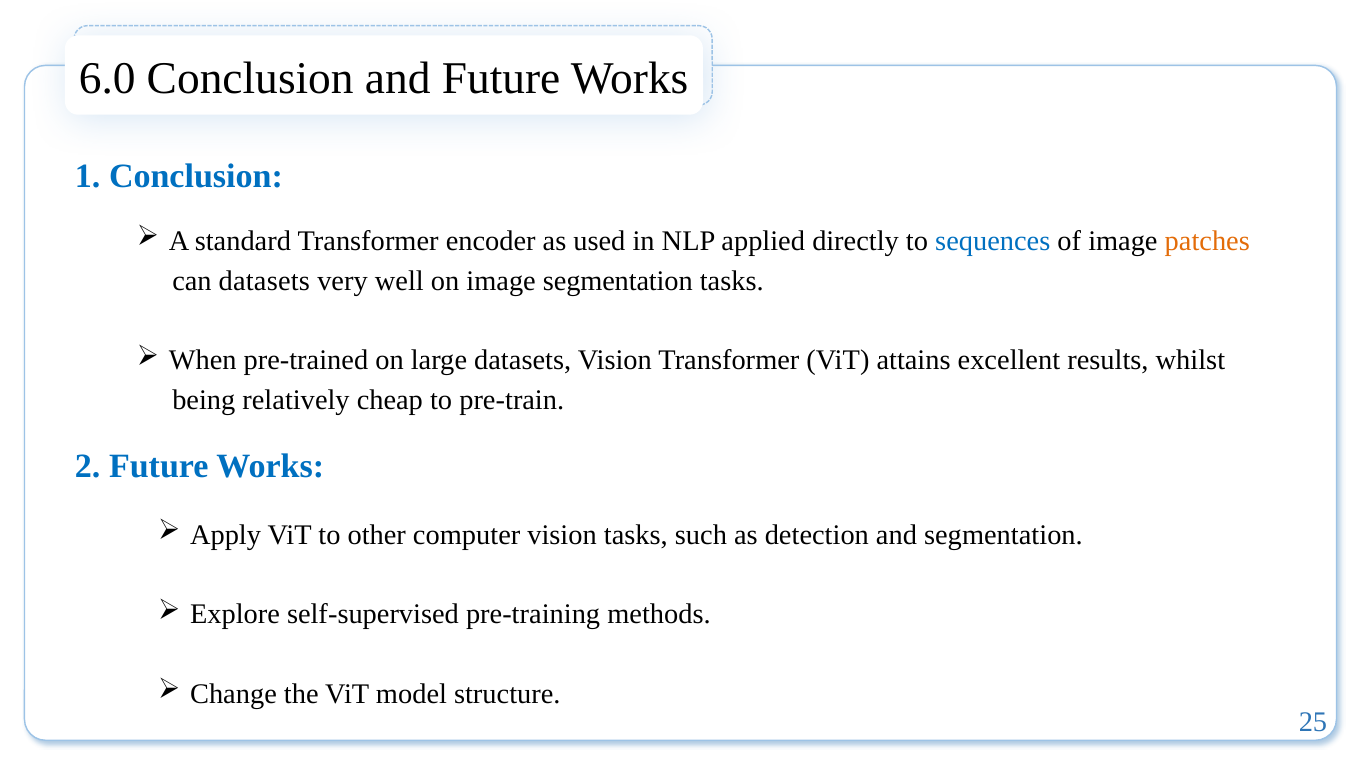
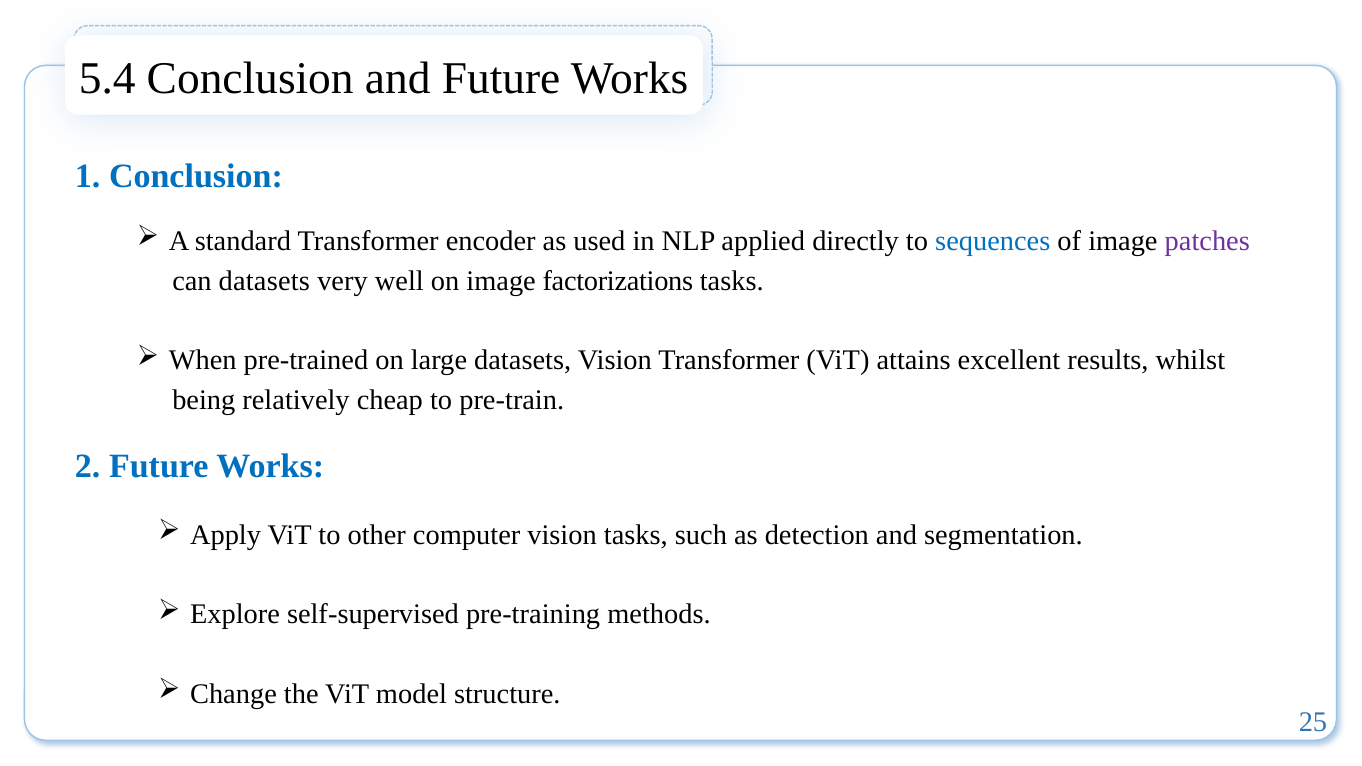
6.0: 6.0 -> 5.4
patches colour: orange -> purple
image segmentation: segmentation -> factorizations
